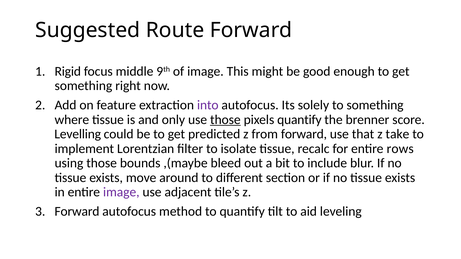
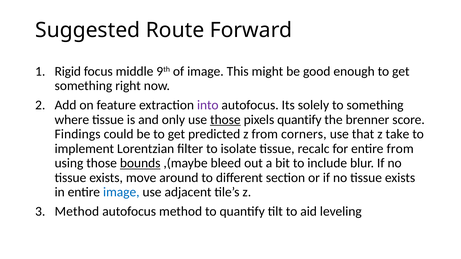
Levelling: Levelling -> Findings
from forward: forward -> corners
entire rows: rows -> from
bounds underline: none -> present
image at (121, 192) colour: purple -> blue
Forward at (77, 212): Forward -> Method
